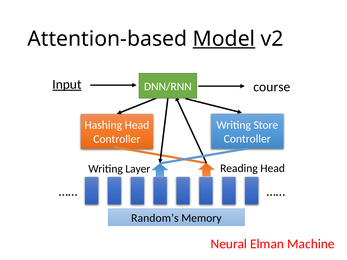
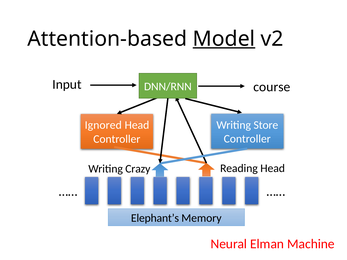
Input underline: present -> none
Hashing: Hashing -> Ignored
Layer: Layer -> Crazy
Random’s: Random’s -> Elephant’s
